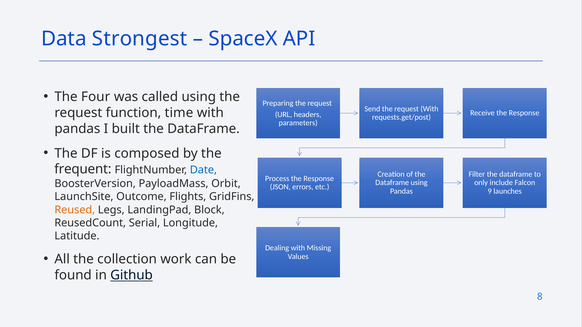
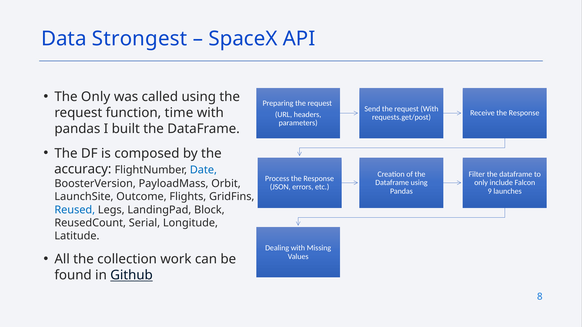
The Four: Four -> Only
frequent: frequent -> accuracy
Reused colour: orange -> blue
